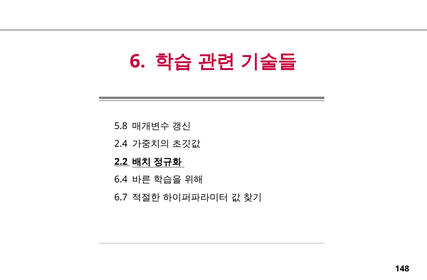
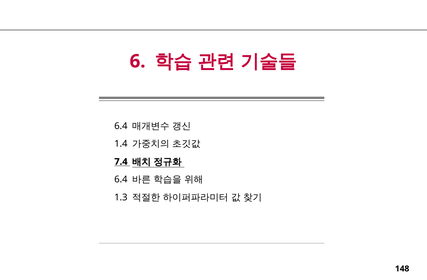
5.8 at (121, 126): 5.8 -> 6.4
2.4: 2.4 -> 1.4
2.2: 2.2 -> 7.4
6.7: 6.7 -> 1.3
